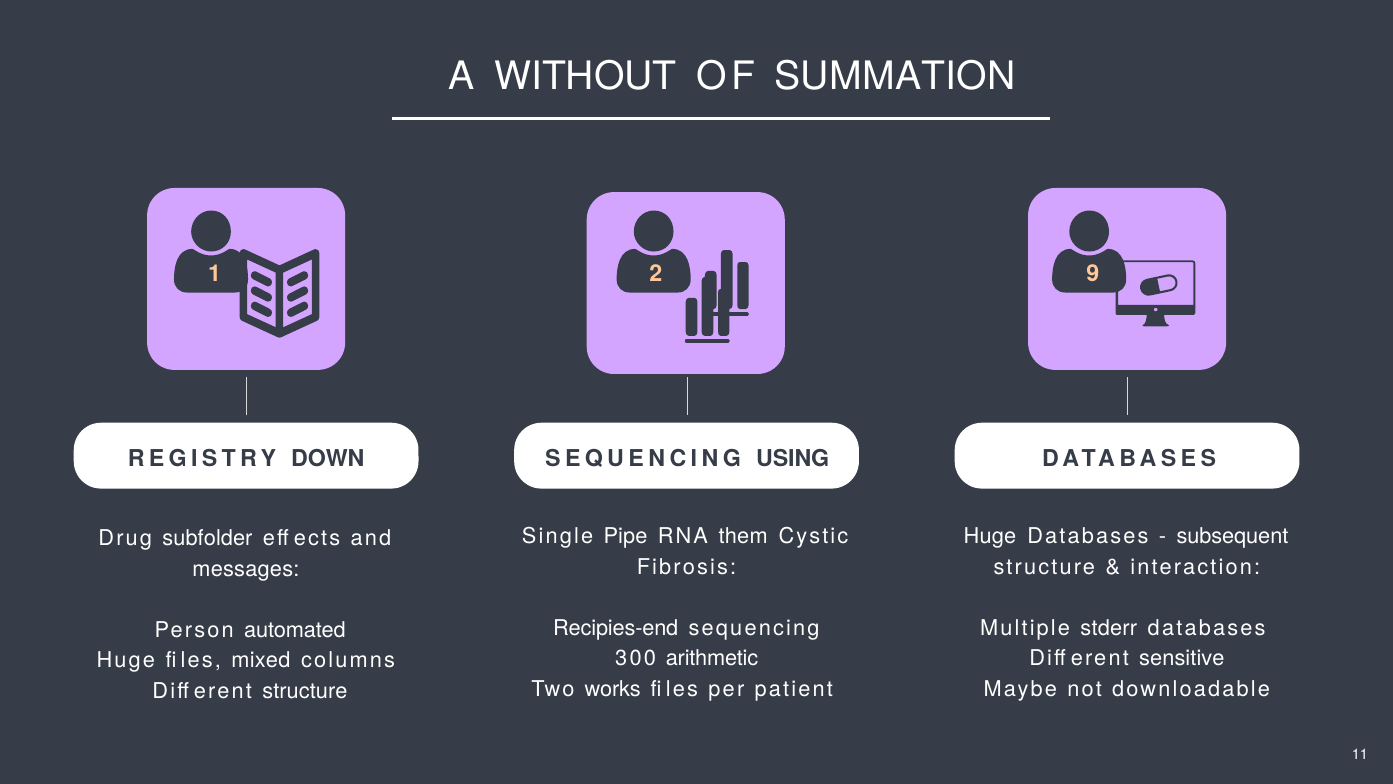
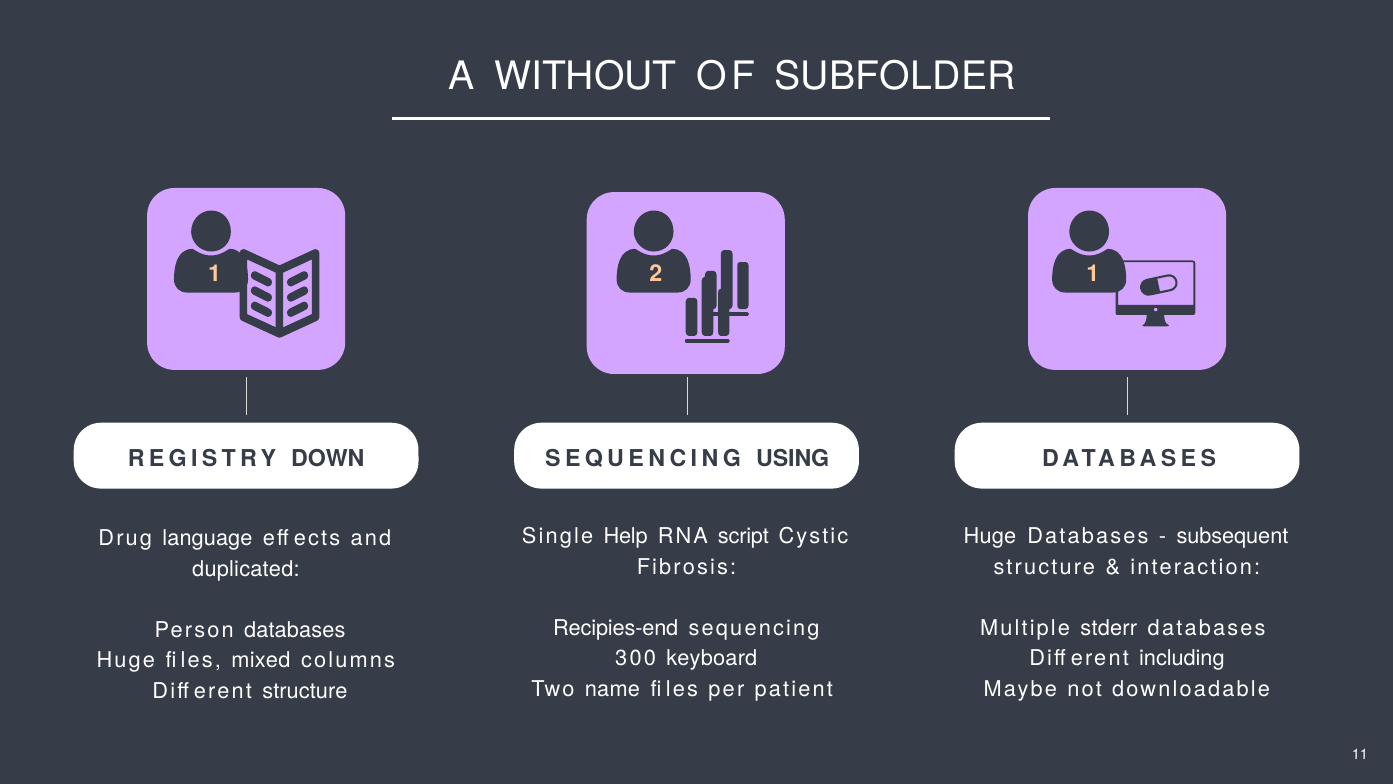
SUMMATION: SUMMATION -> SUBFOLDER
2 9: 9 -> 1
Pipe: Pipe -> Help
them: them -> script
subfolder: subfolder -> language
messages: messages -> duplicated
Person automated: automated -> databases
arithmetic: arithmetic -> keyboard
sensitive: sensitive -> including
works: works -> name
